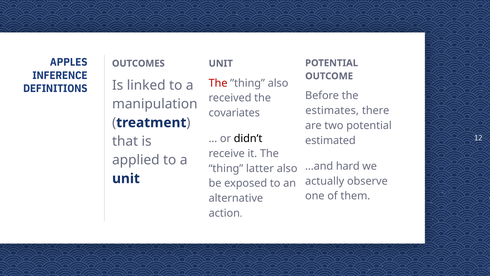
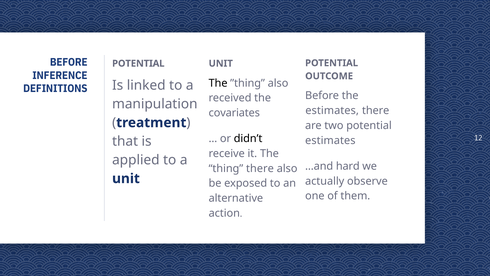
APPLES at (69, 62): APPLES -> BEFORE
OUTCOMES at (138, 63): OUTCOMES -> POTENTIAL
The at (218, 83) colour: red -> black
estimated at (330, 140): estimated -> estimates
thing latter: latter -> there
